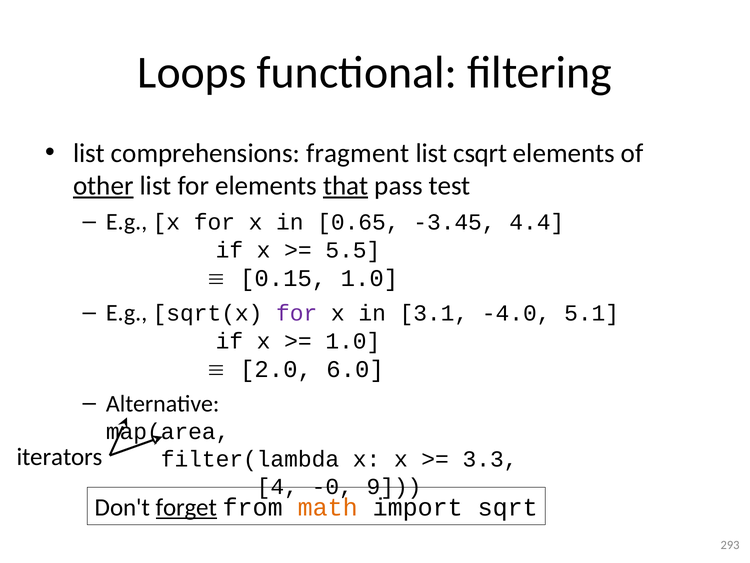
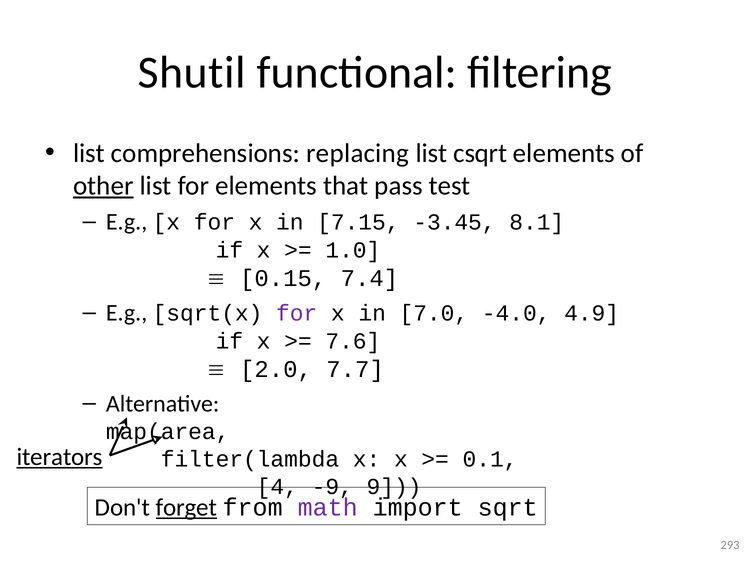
Loops: Loops -> Shutil
fragment: fragment -> replacing
that underline: present -> none
0.65: 0.65 -> 7.15
4.4: 4.4 -> 8.1
5.5: 5.5 -> 1.0
0.15 1.0: 1.0 -> 7.4
3.1: 3.1 -> 7.0
5.1: 5.1 -> 4.9
1.0 at (353, 341): 1.0 -> 7.6
6.0: 6.0 -> 7.7
iterators underline: none -> present
3.3: 3.3 -> 0.1
-0: -0 -> -9
math colour: orange -> purple
